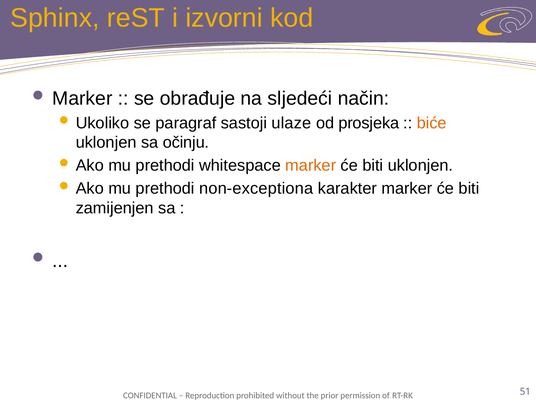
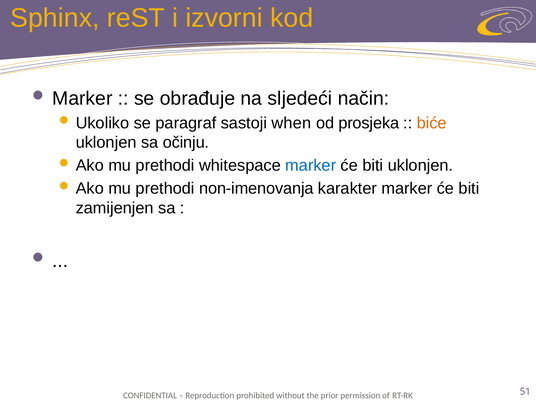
ulaze: ulaze -> when
marker at (311, 166) colour: orange -> blue
non-exceptiona: non-exceptiona -> non-imenovanja
